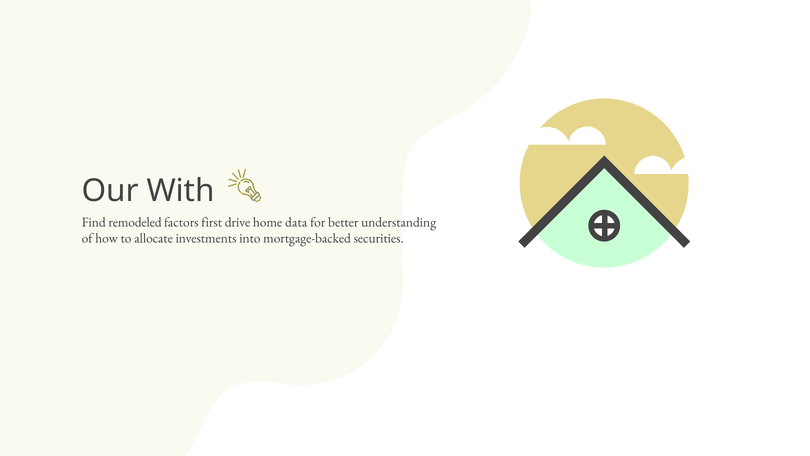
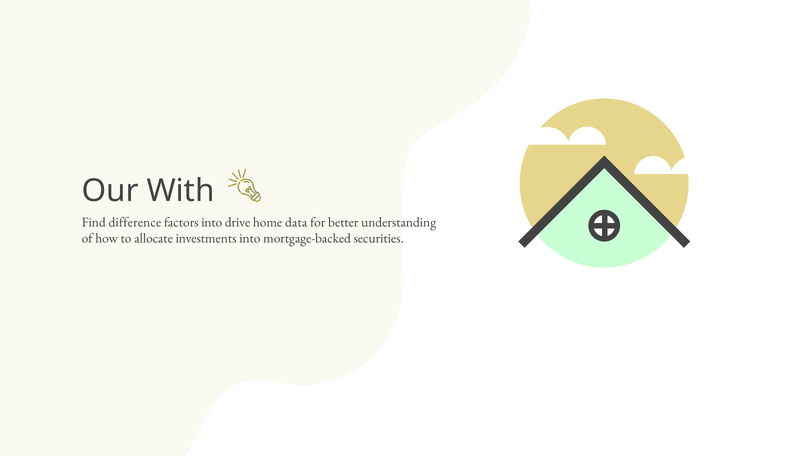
remodeled: remodeled -> difference
factors first: first -> into
